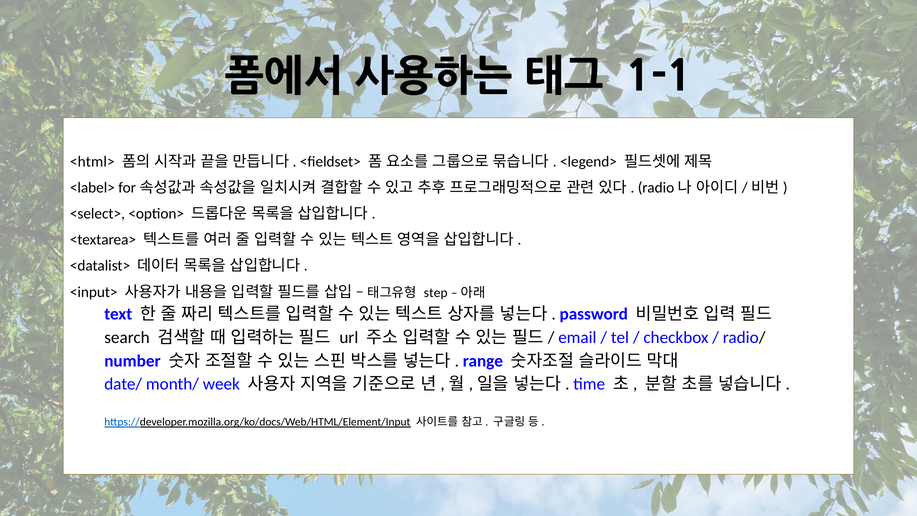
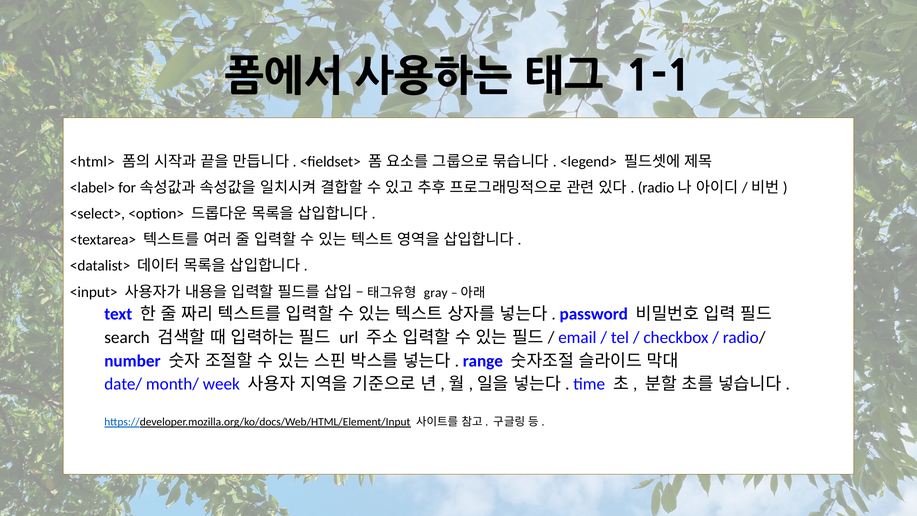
step: step -> gray
